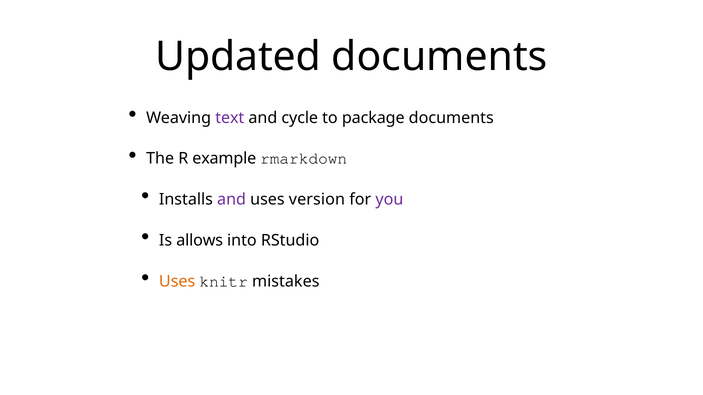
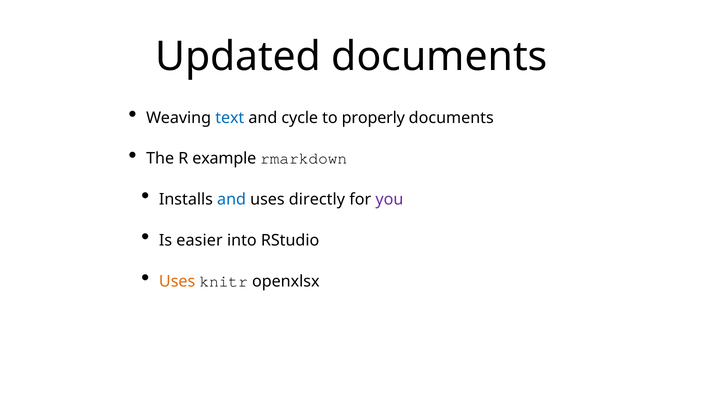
text colour: purple -> blue
package: package -> properly
and at (232, 200) colour: purple -> blue
version: version -> directly
allows: allows -> easier
mistakes: mistakes -> openxlsx
